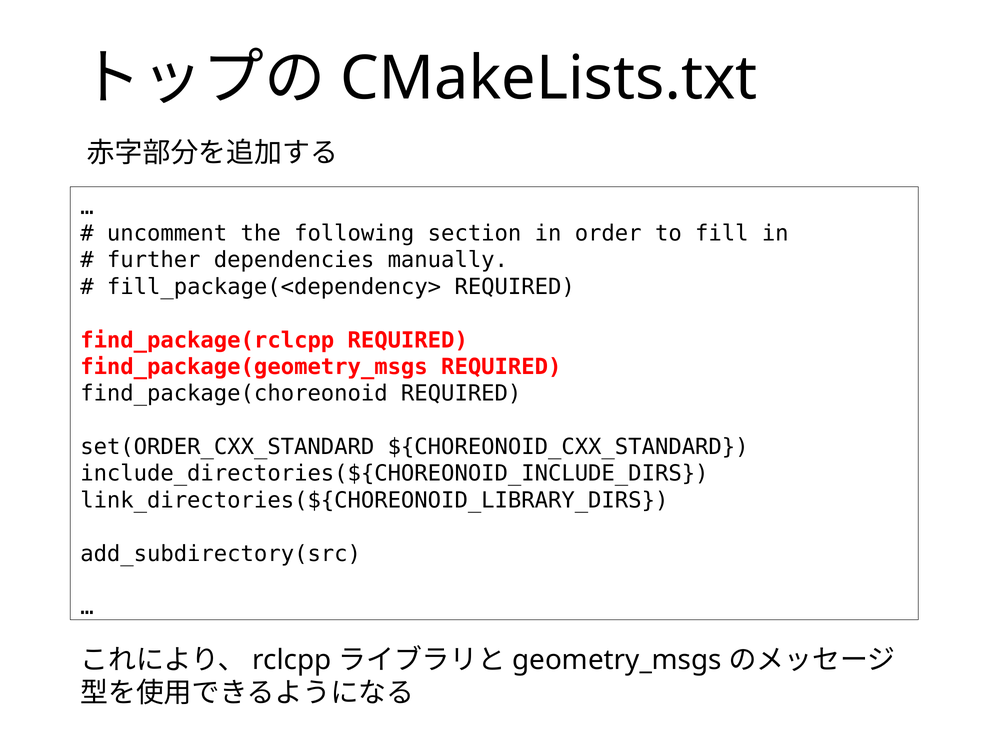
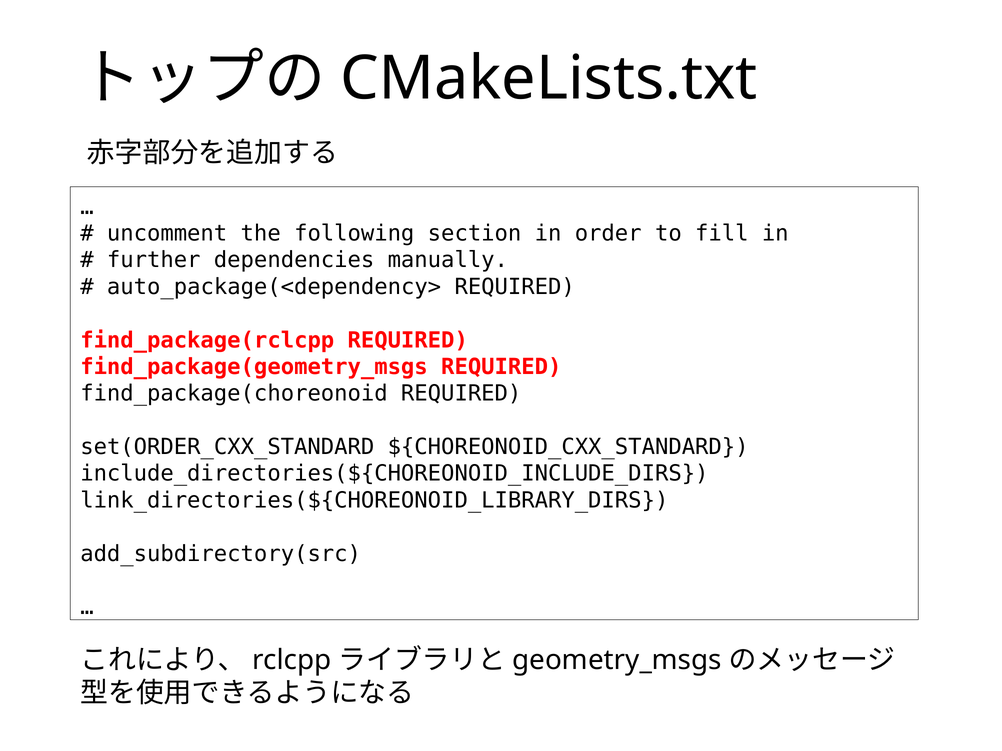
fill_package(<dependency>: fill_package(<dependency> -> auto_package(<dependency>
